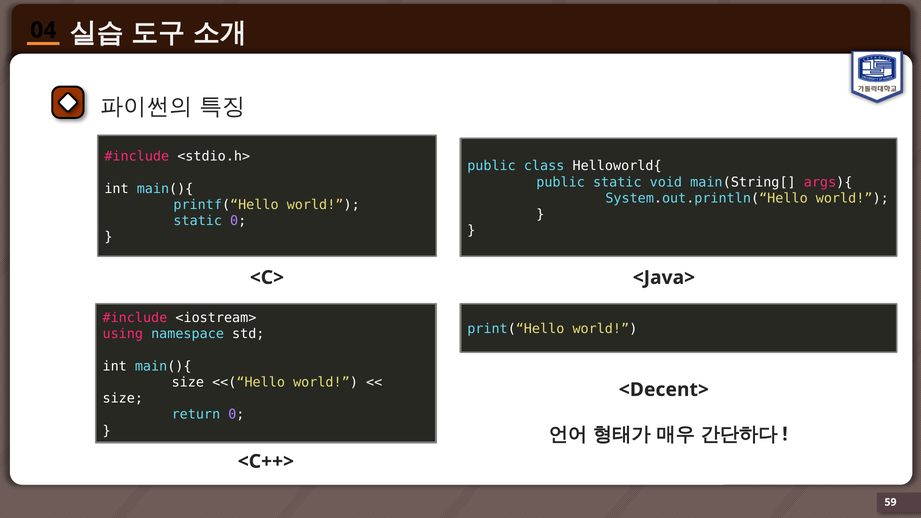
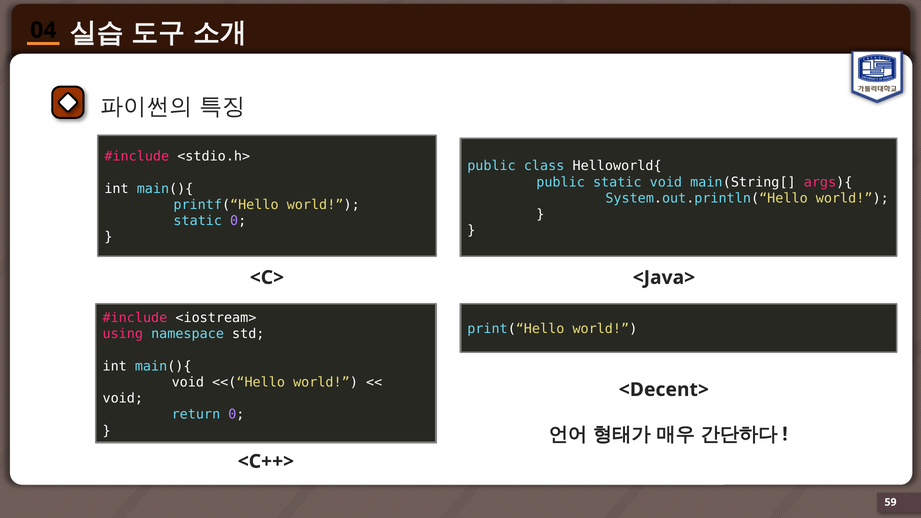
size at (188, 382): size -> void
size at (123, 398): size -> void
